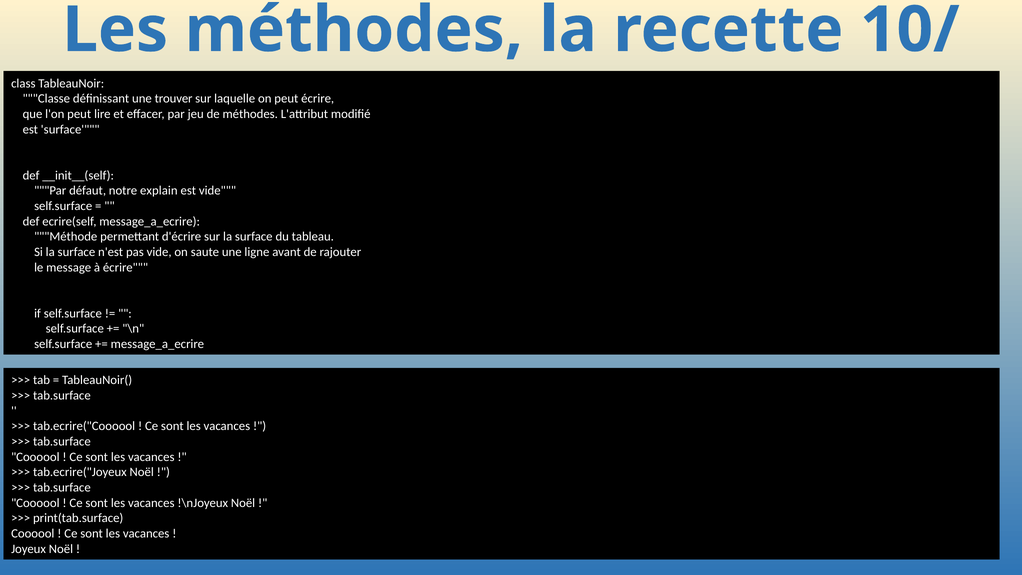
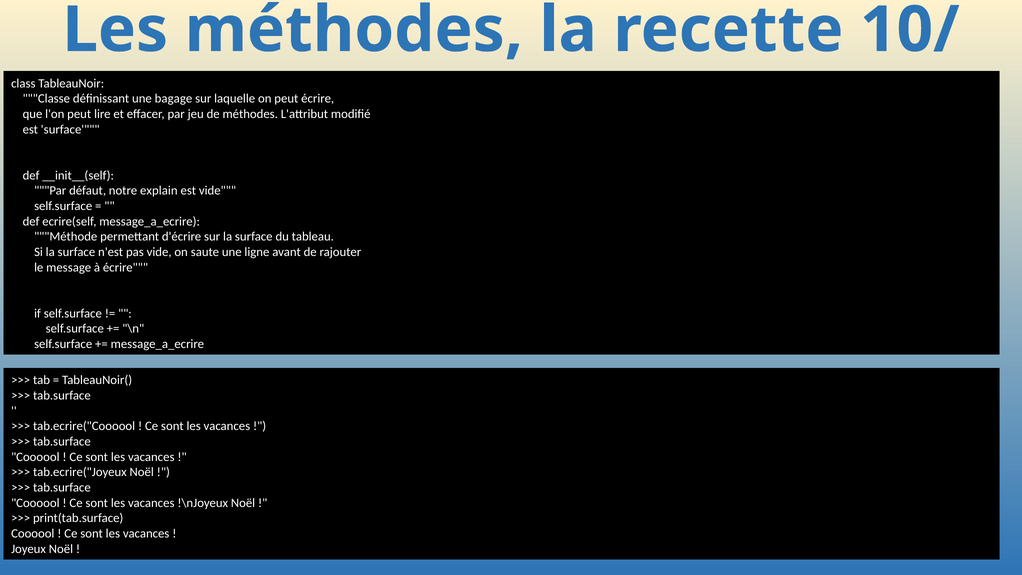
trouver: trouver -> bagage
